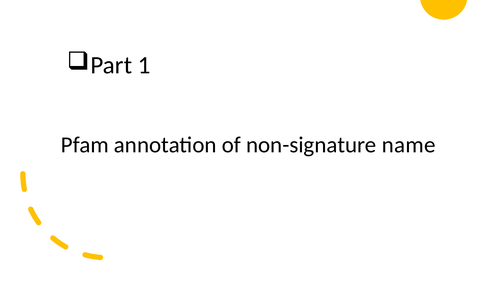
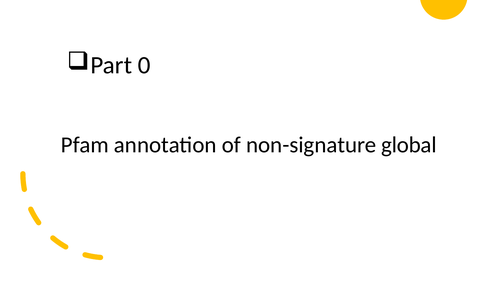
1: 1 -> 0
name: name -> global
